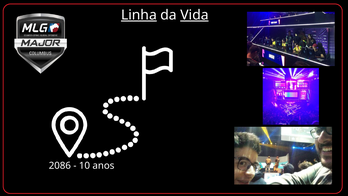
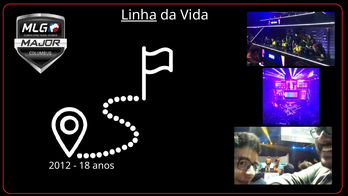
Vida underline: present -> none
2086: 2086 -> 2012
10: 10 -> 18
